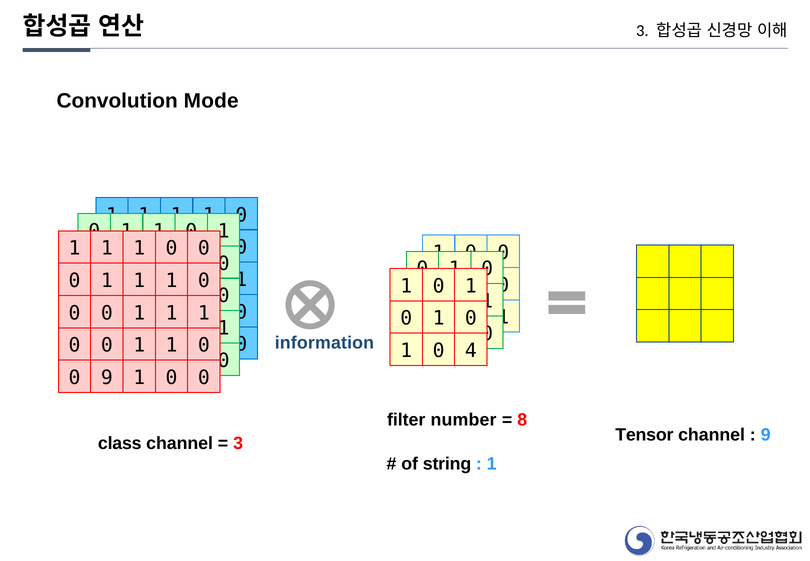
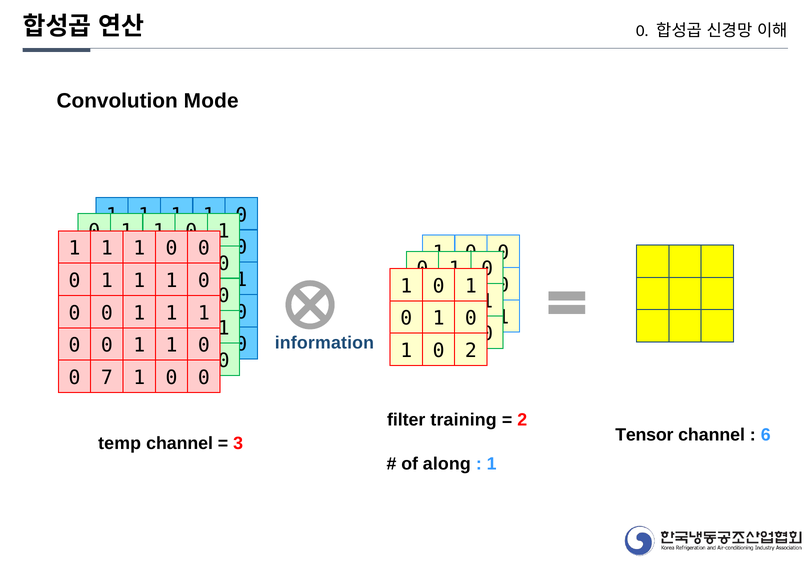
3 at (642, 31): 3 -> 0
0 4: 4 -> 2
0 9: 9 -> 7
number: number -> training
8 at (522, 420): 8 -> 2
9 at (766, 434): 9 -> 6
class: class -> temp
string: string -> along
